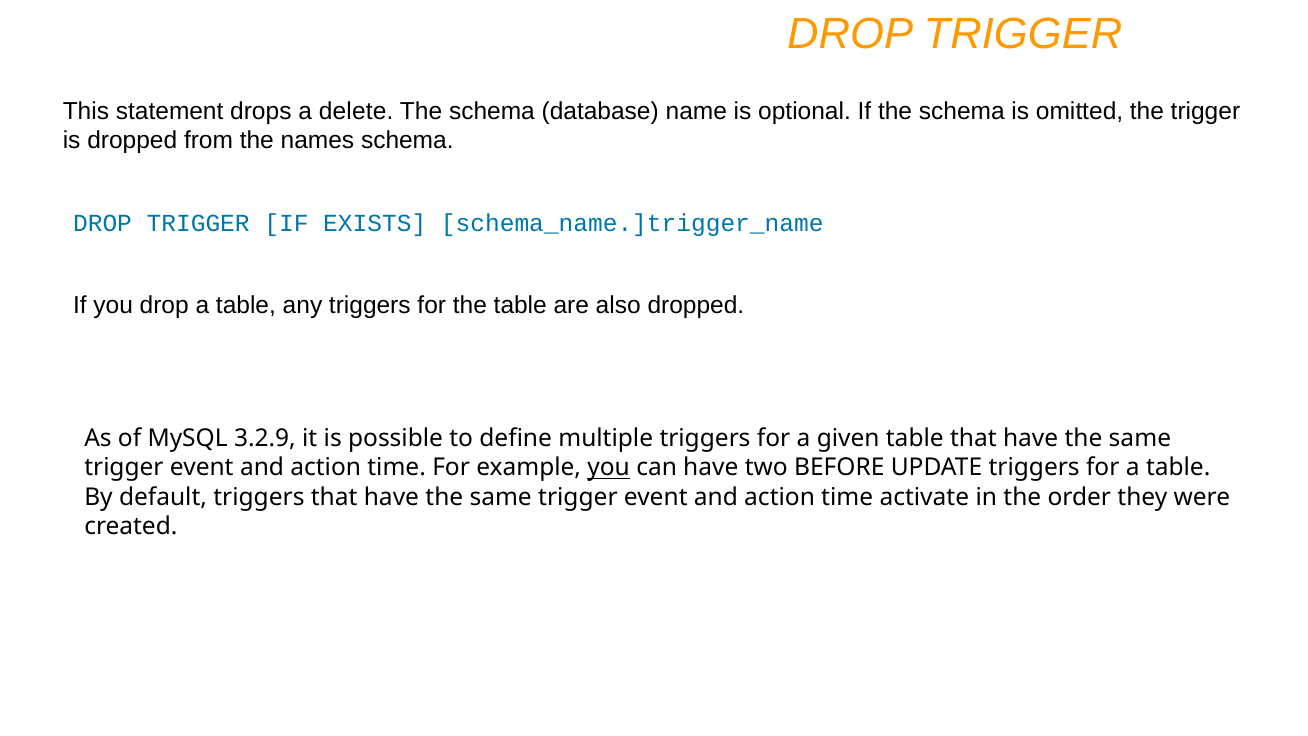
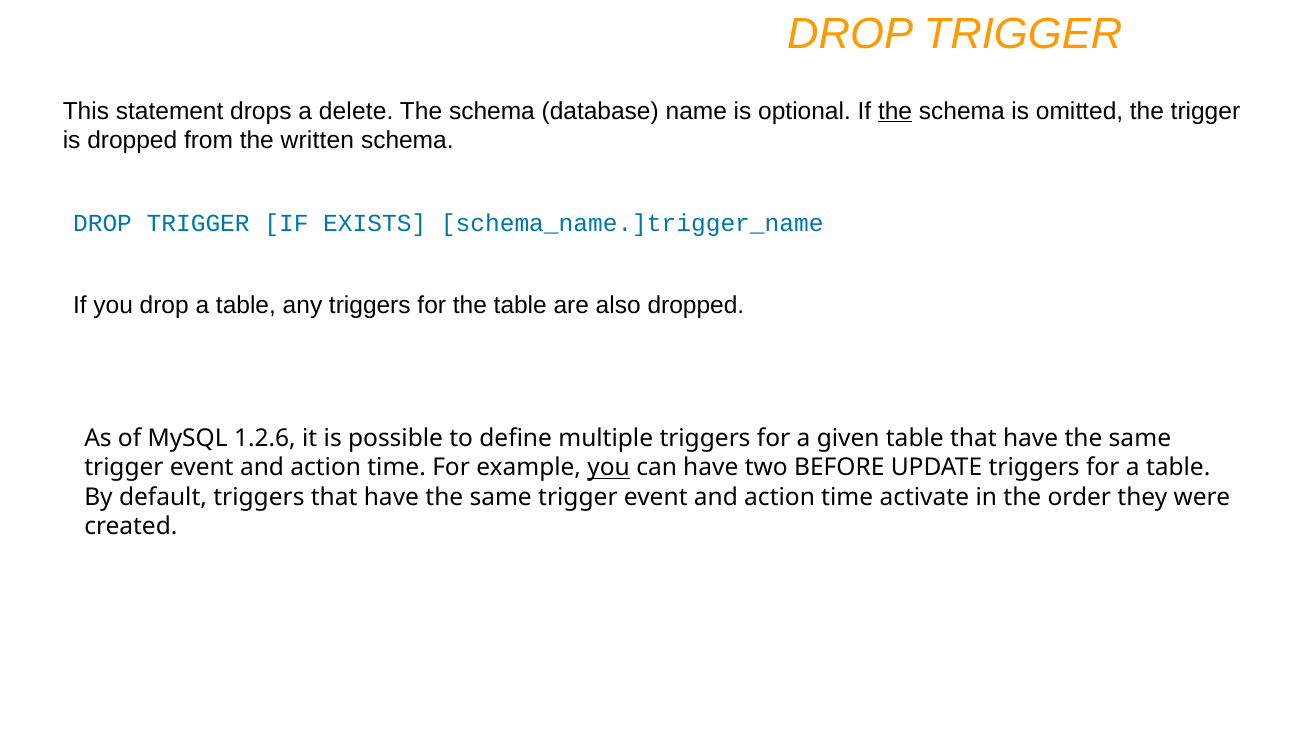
the at (895, 111) underline: none -> present
names: names -> written
3.2.9: 3.2.9 -> 1.2.6
